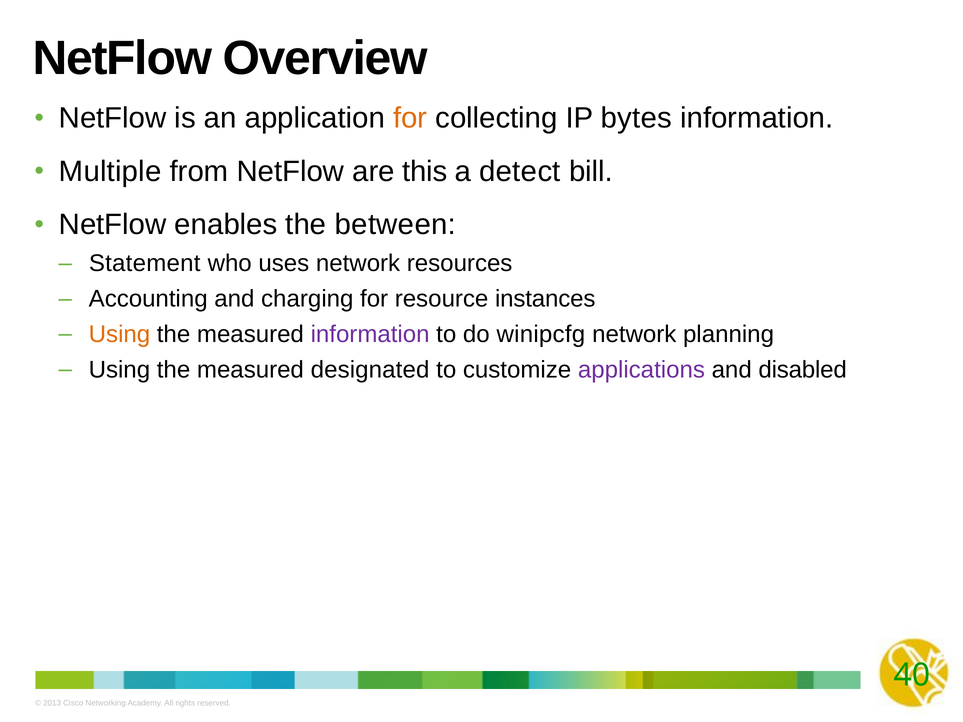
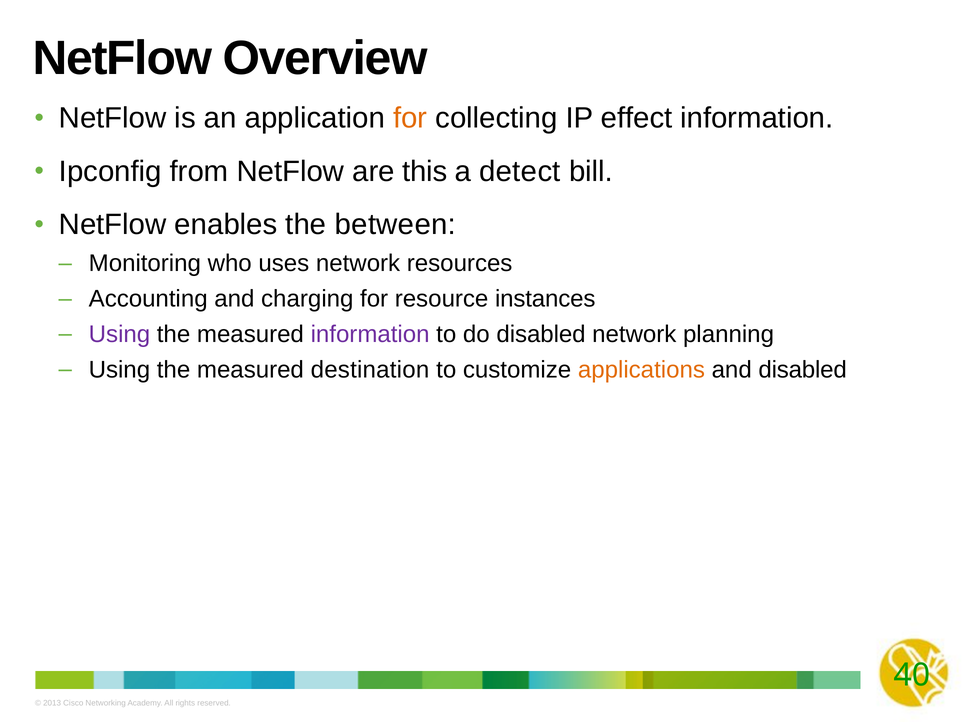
bytes: bytes -> effect
Multiple: Multiple -> Ipconfig
Statement: Statement -> Monitoring
Using at (119, 334) colour: orange -> purple
do winipcfg: winipcfg -> disabled
designated: designated -> destination
applications colour: purple -> orange
